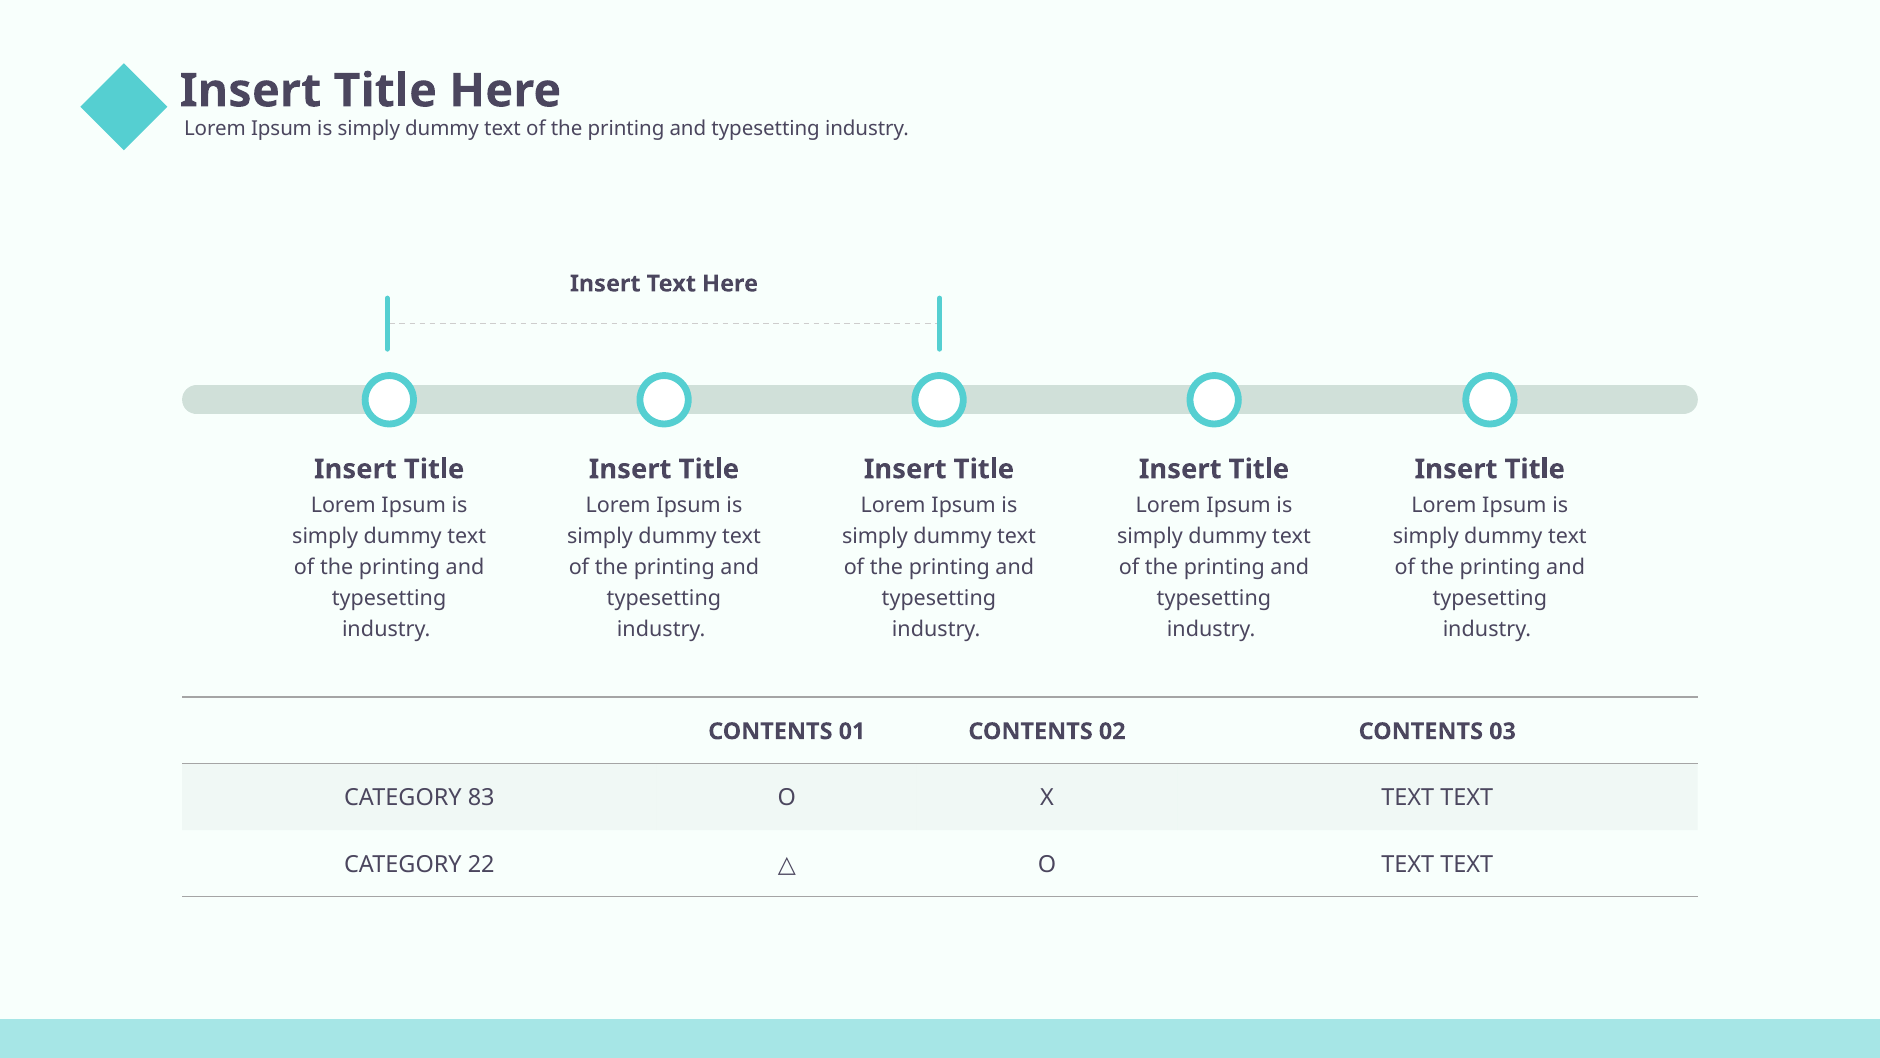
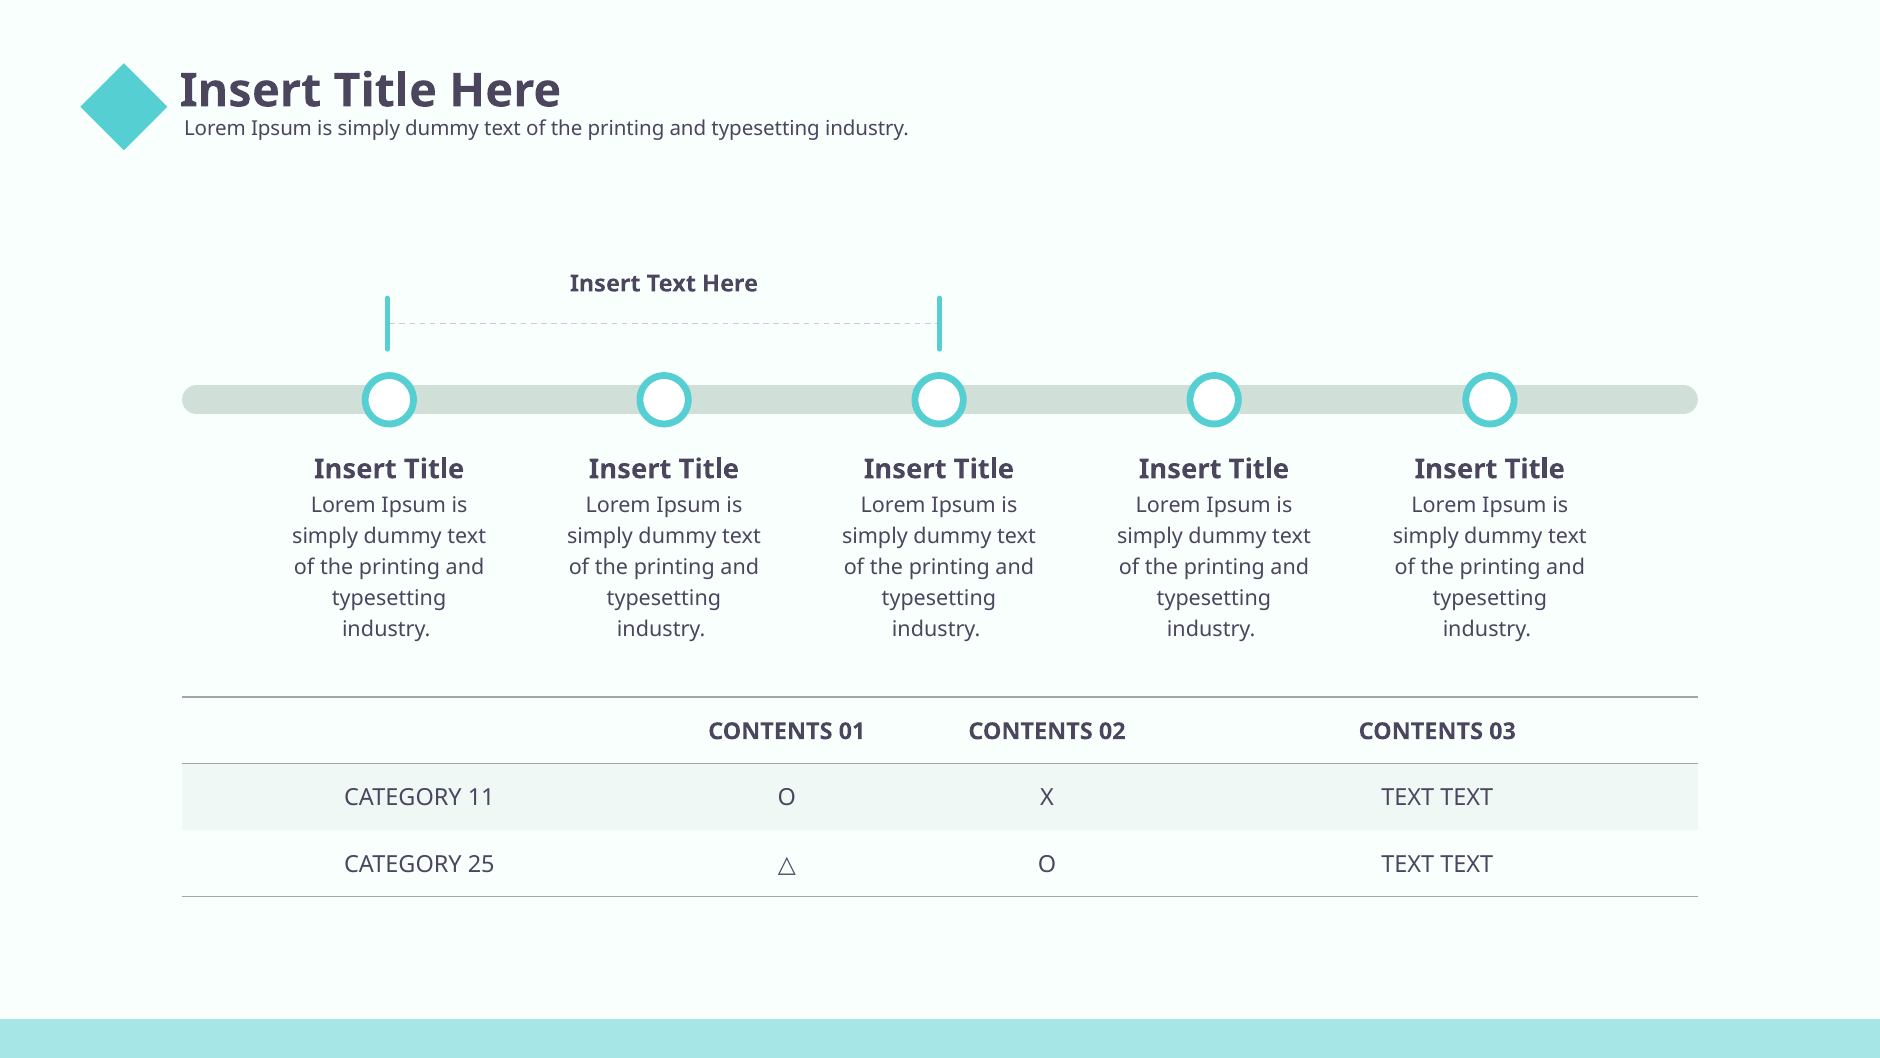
83: 83 -> 11
22: 22 -> 25
